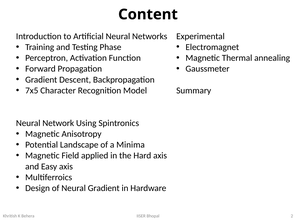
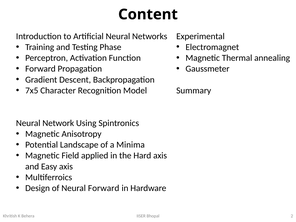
Neural Gradient: Gradient -> Forward
